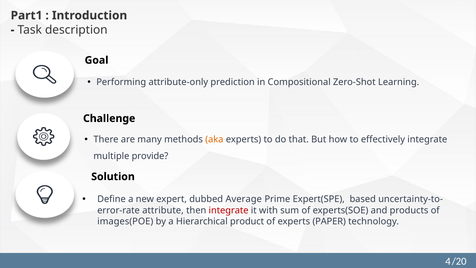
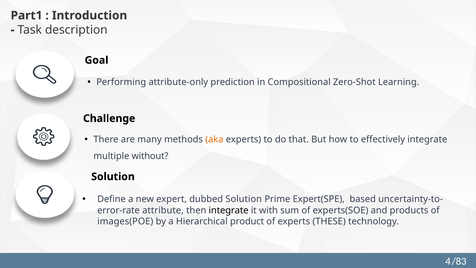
provide: provide -> without
dubbed Average: Average -> Solution
integrate at (229, 210) colour: red -> black
PAPER: PAPER -> THESE
/20: /20 -> /83
